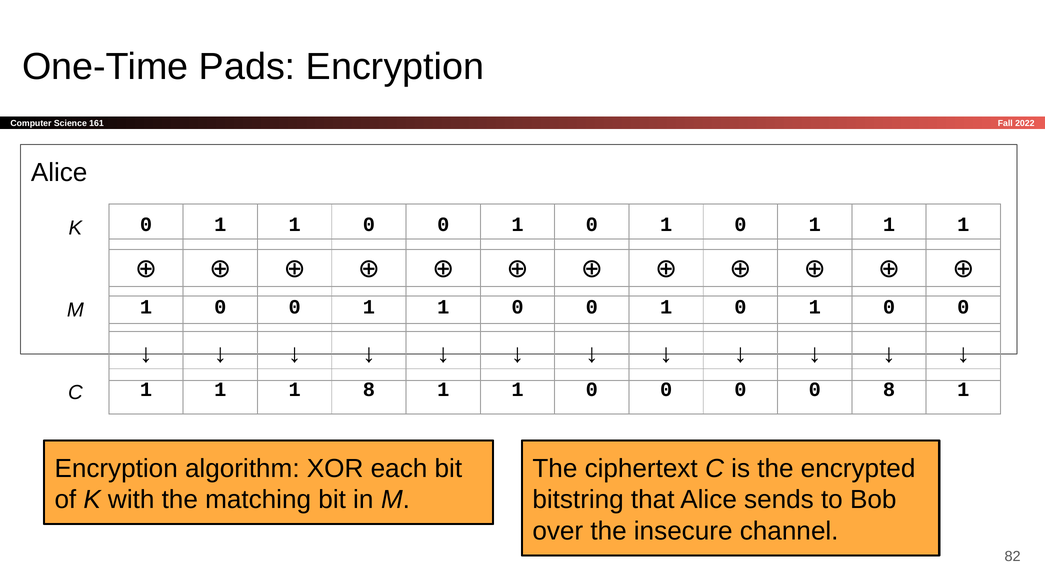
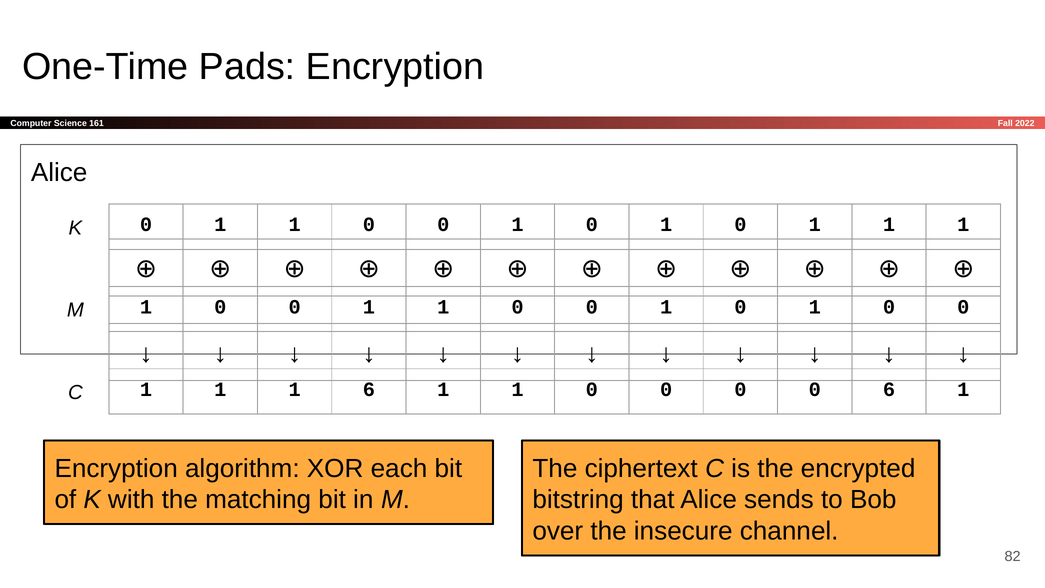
1 8: 8 -> 6
0 8: 8 -> 6
